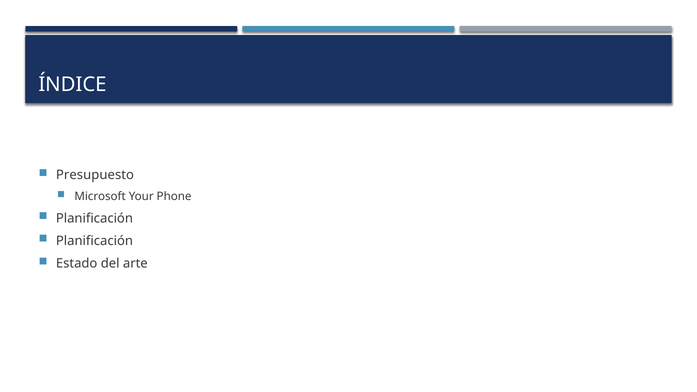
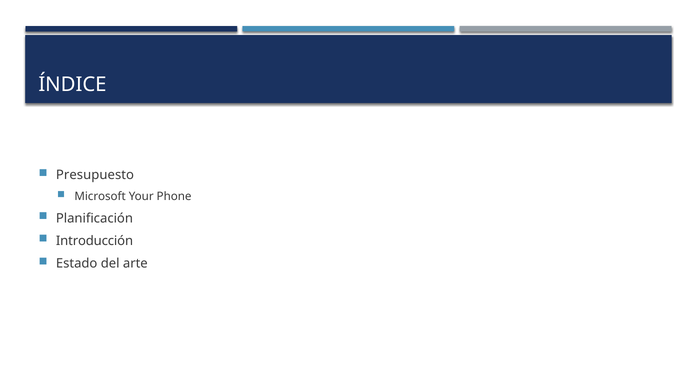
Planificación at (94, 241): Planificación -> Introducción
